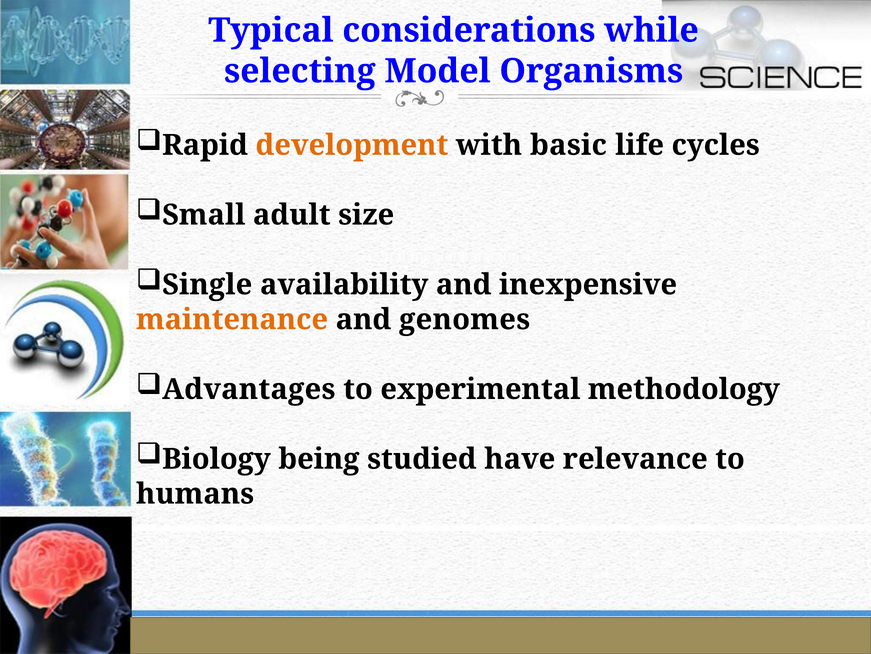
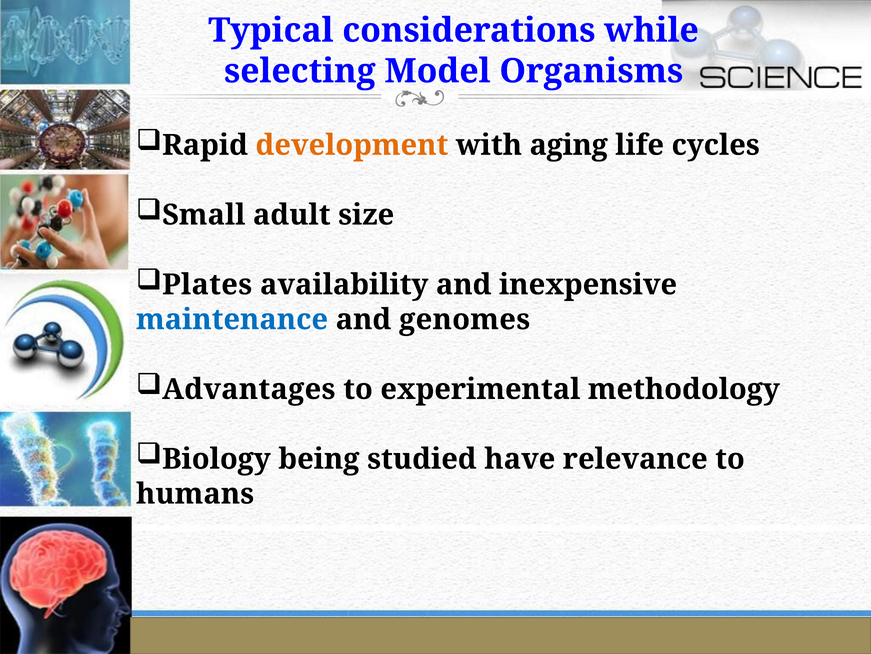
basic: basic -> aging
Single: Single -> Plates
maintenance colour: orange -> blue
